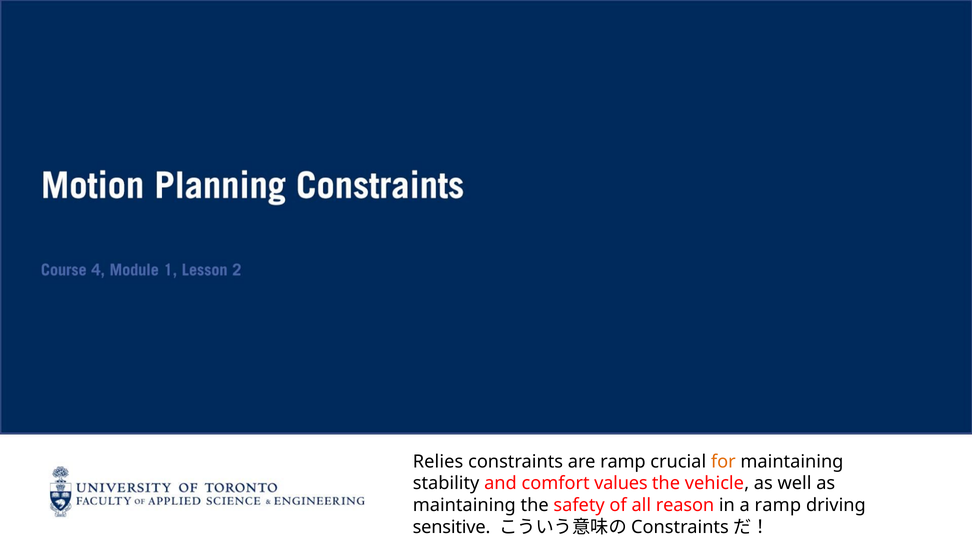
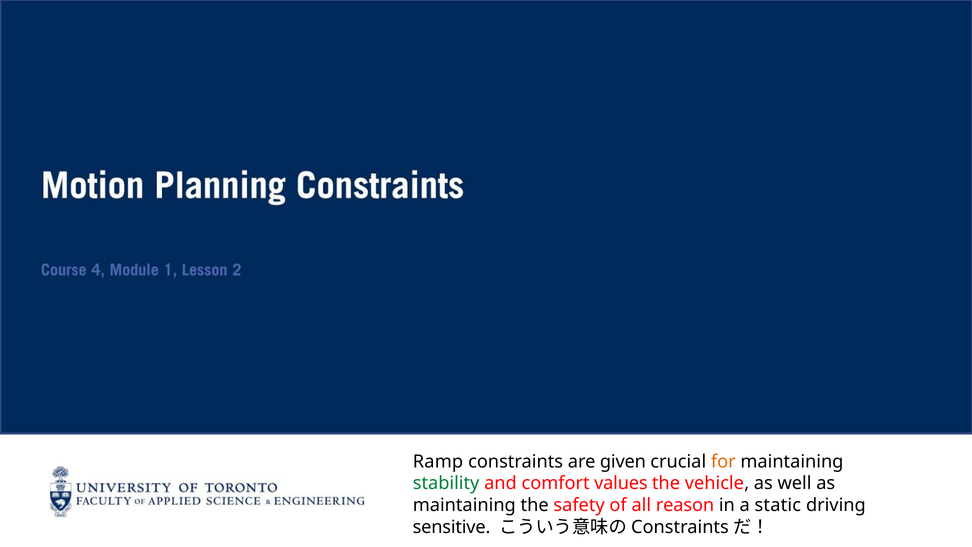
Relies: Relies -> Ramp
are ramp: ramp -> given
stability colour: black -> green
a ramp: ramp -> static
